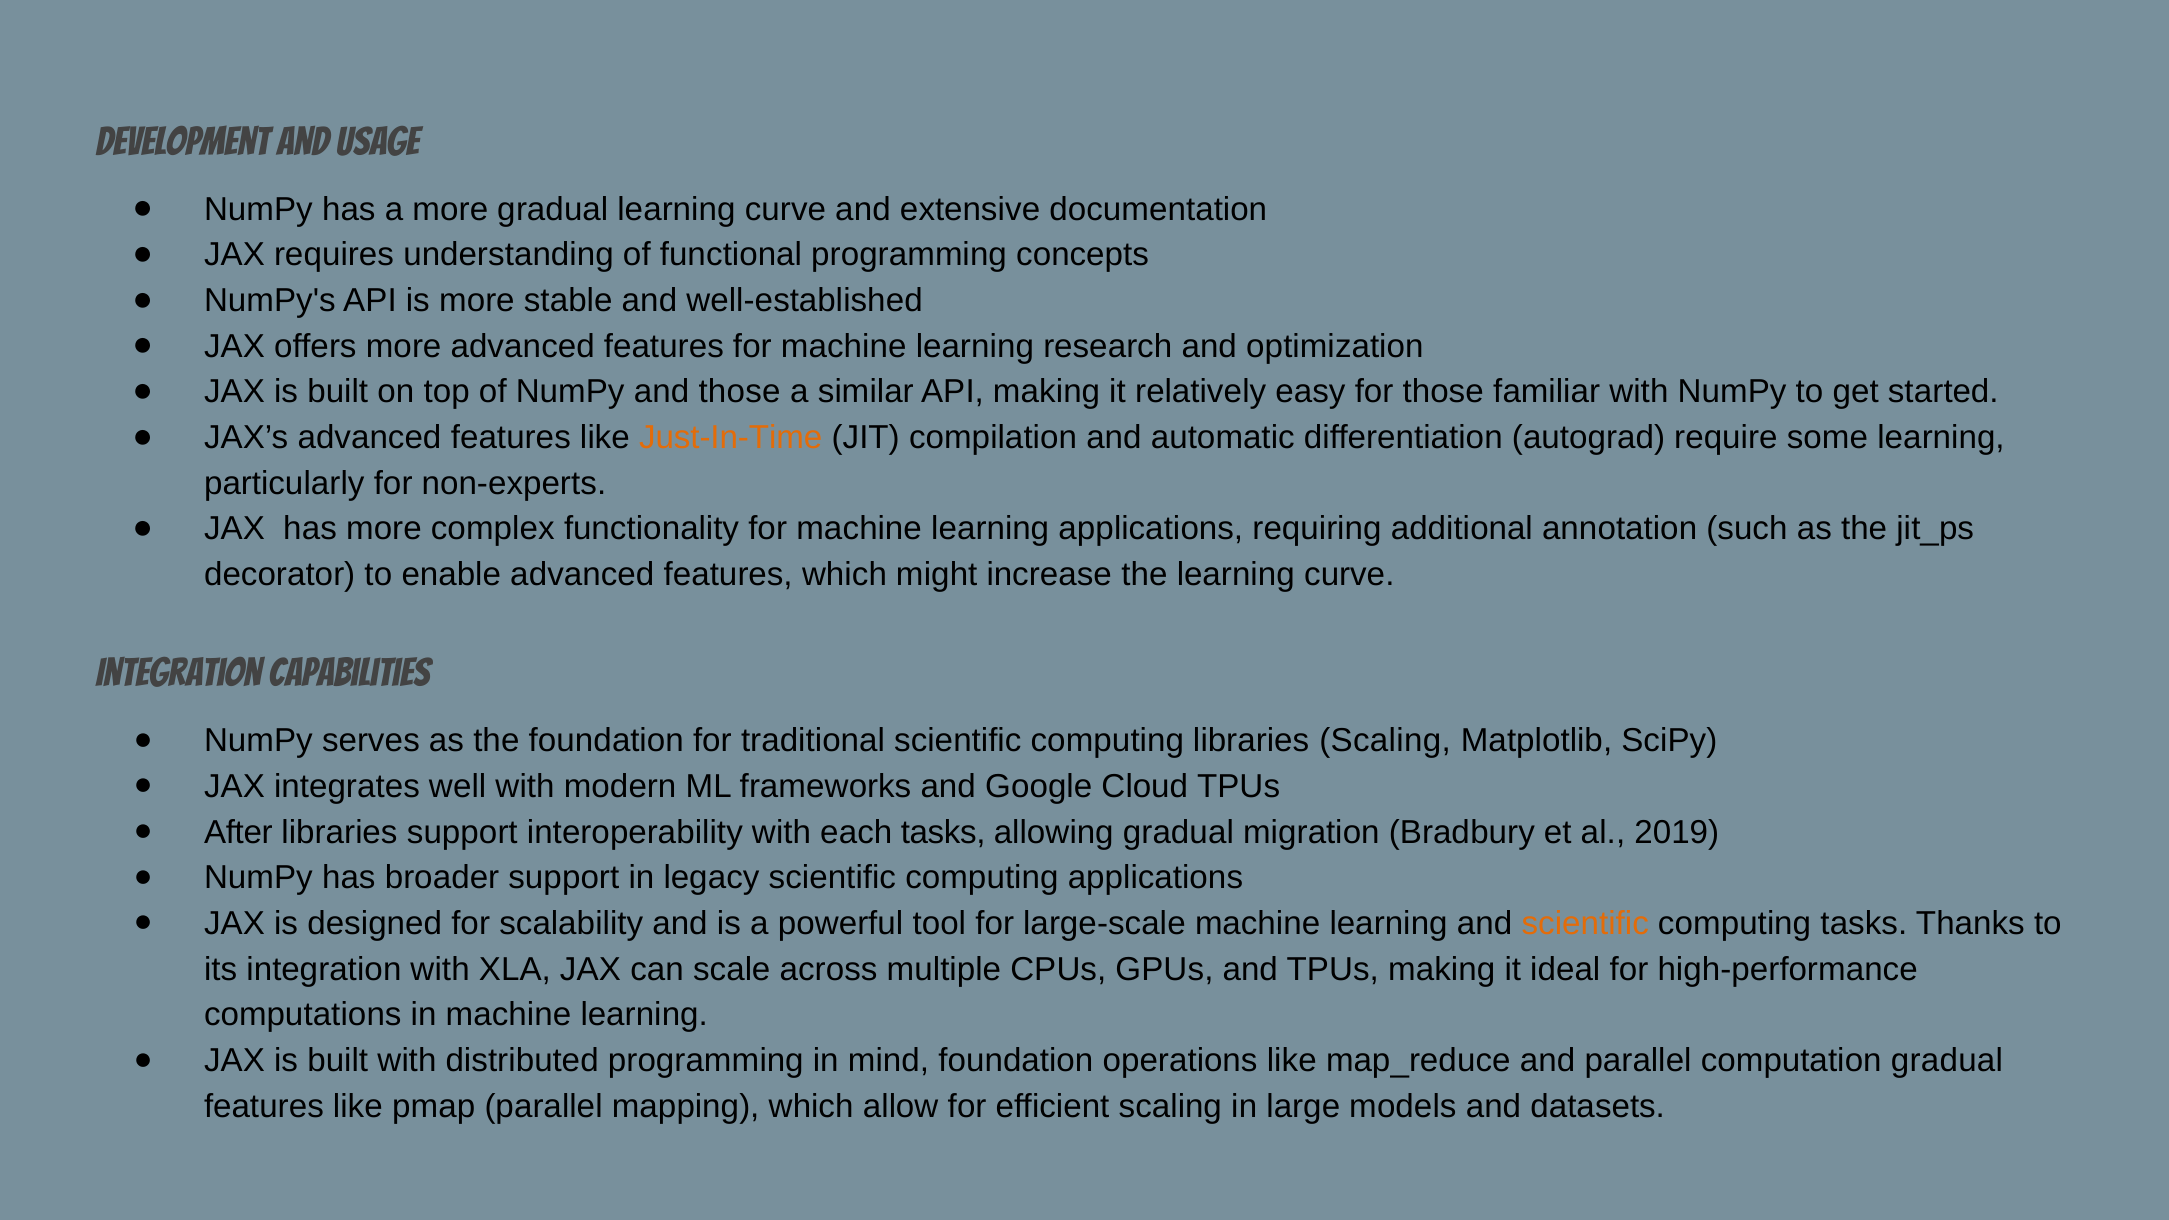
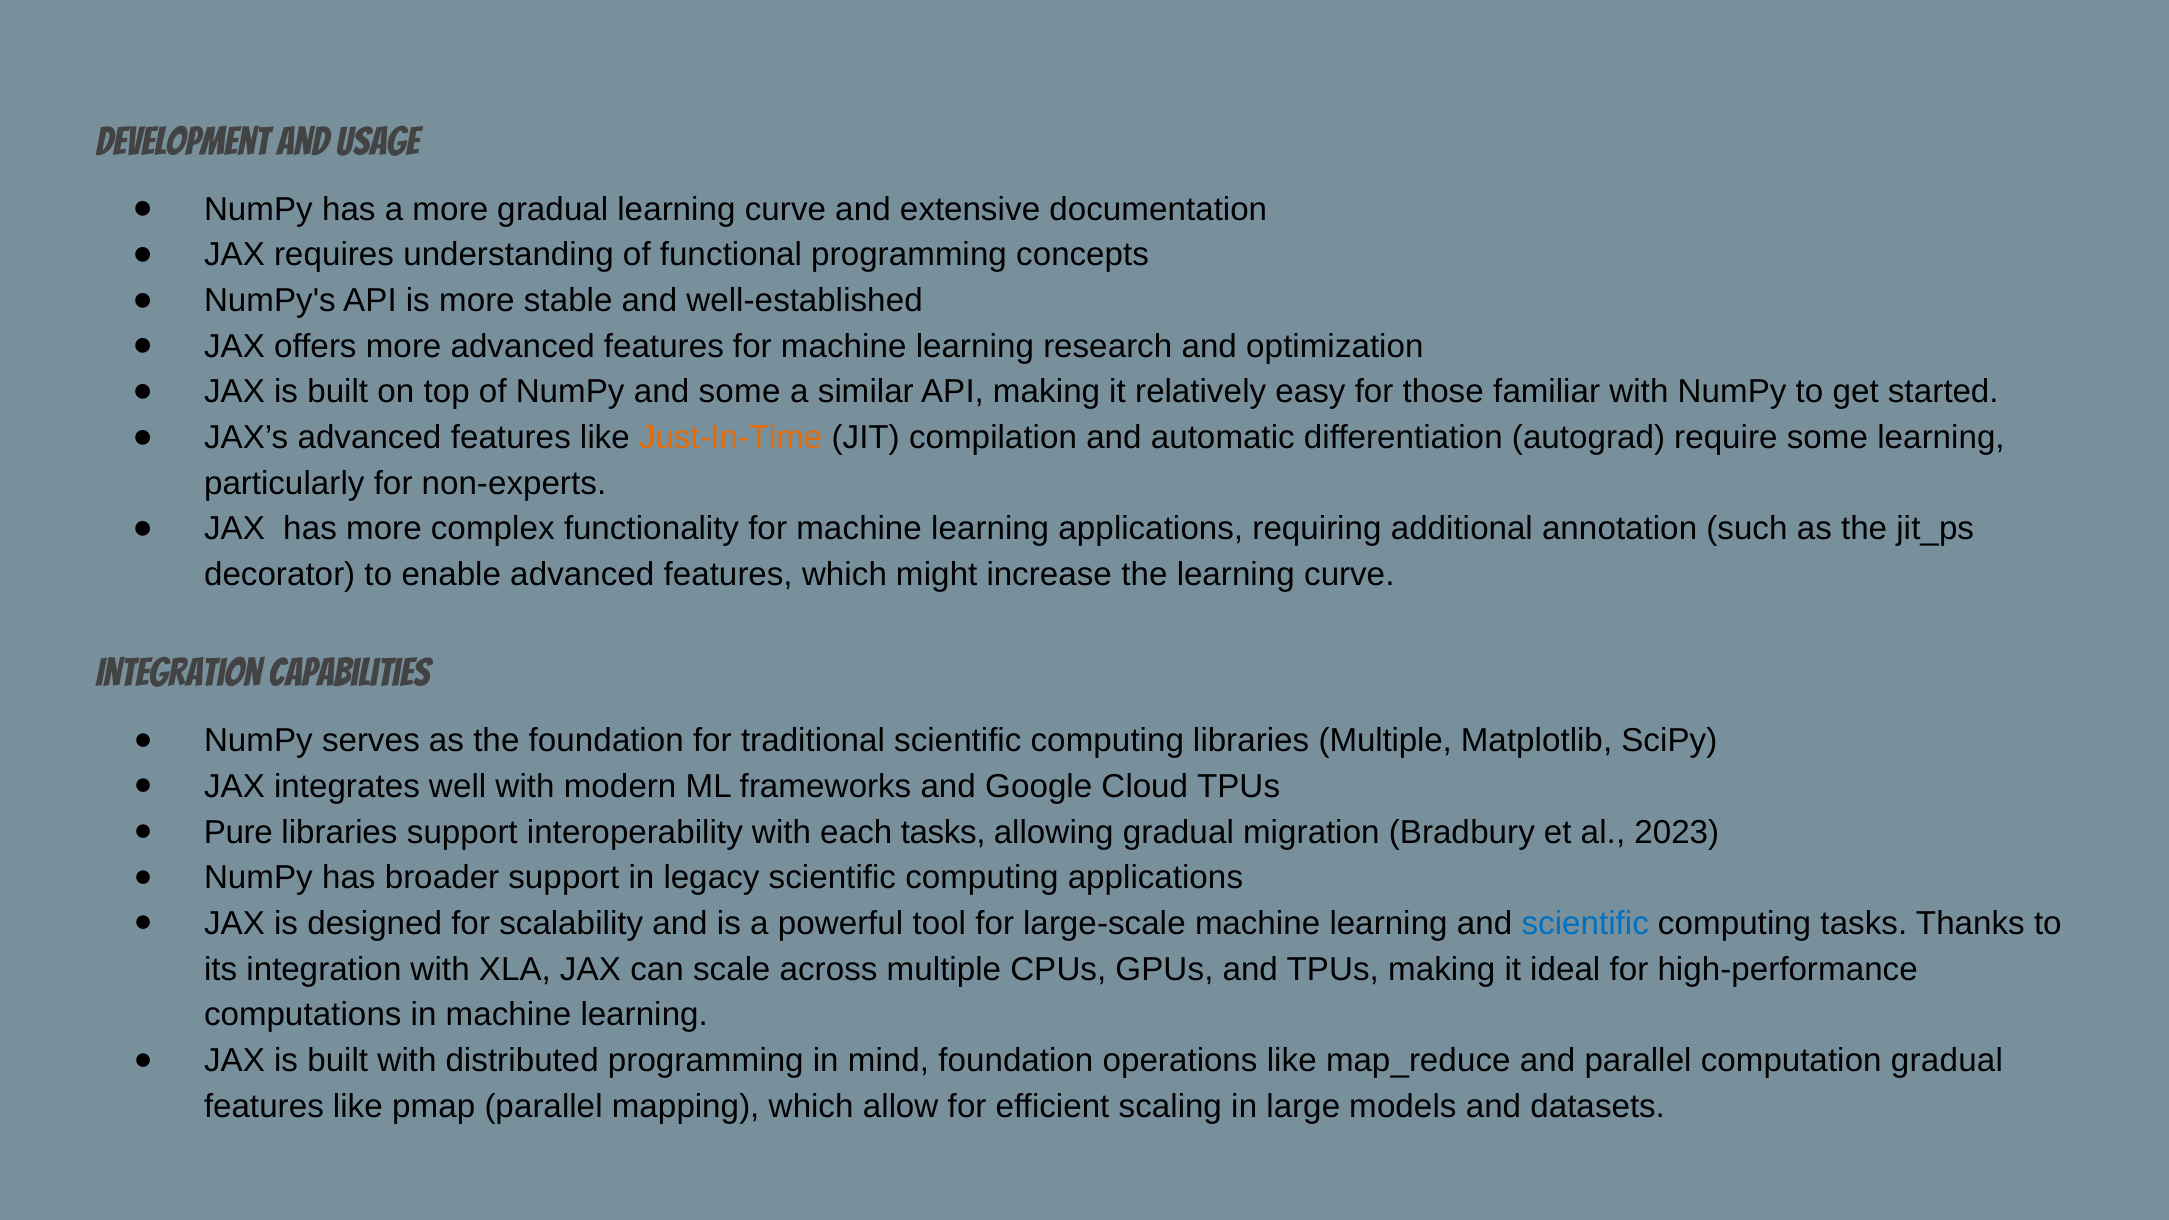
and those: those -> some
libraries Scaling: Scaling -> Multiple
After: After -> Pure
2019: 2019 -> 2023
scientific at (1585, 924) colour: orange -> blue
